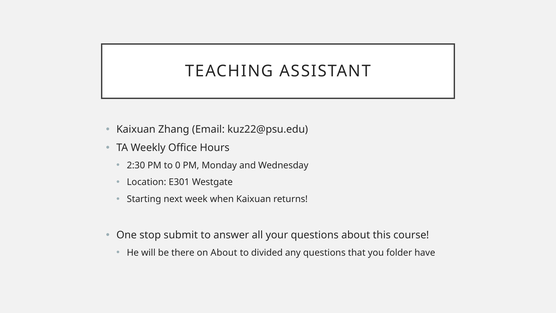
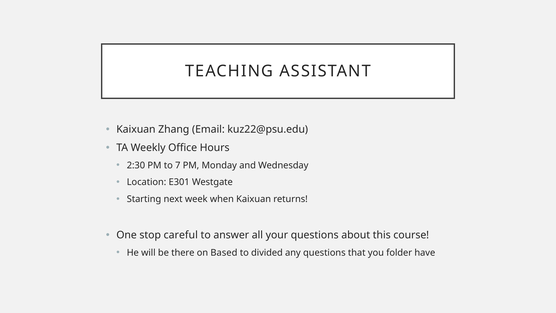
0: 0 -> 7
submit: submit -> careful
on About: About -> Based
